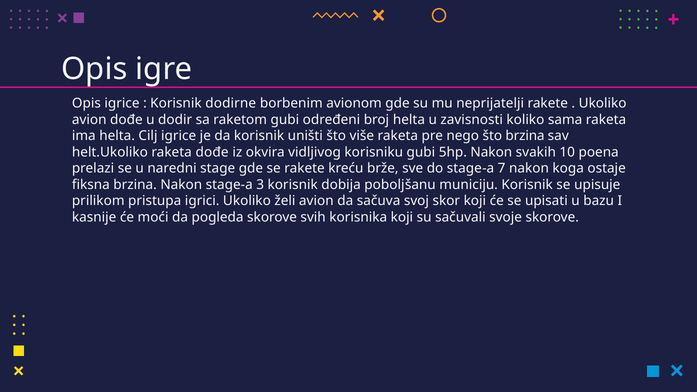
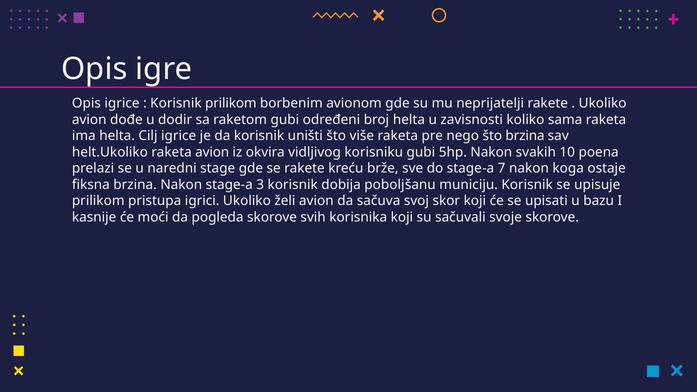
Korisnik dodirne: dodirne -> prilikom
raketa dođe: dođe -> avion
